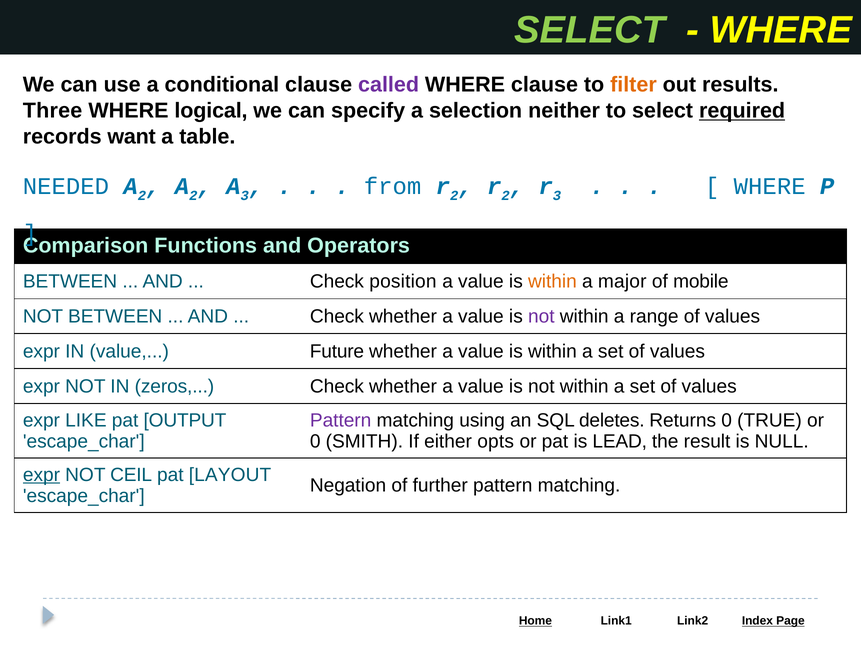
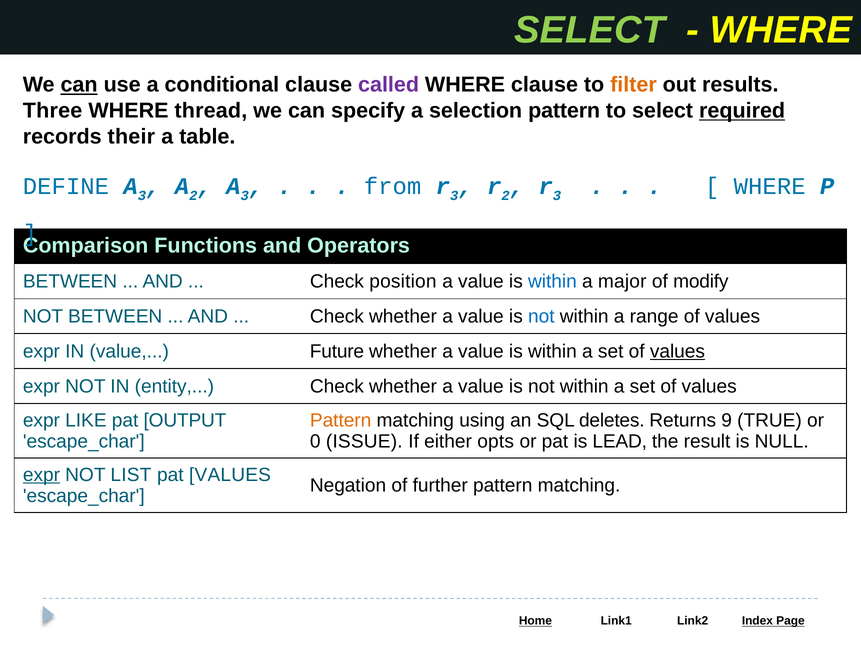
can at (79, 85) underline: none -> present
logical: logical -> thread
selection neither: neither -> pattern
want: want -> their
NEEDED: NEEDED -> DEFINE
2 at (142, 195): 2 -> 3
2 at (454, 195): 2 -> 3
within at (552, 281) colour: orange -> blue
mobile: mobile -> modify
not at (541, 316) colour: purple -> blue
values at (677, 351) underline: none -> present
zeros: zeros -> entity
Pattern at (341, 420) colour: purple -> orange
Returns 0: 0 -> 9
SMITH: SMITH -> ISSUE
CEIL: CEIL -> LIST
pat LAYOUT: LAYOUT -> VALUES
